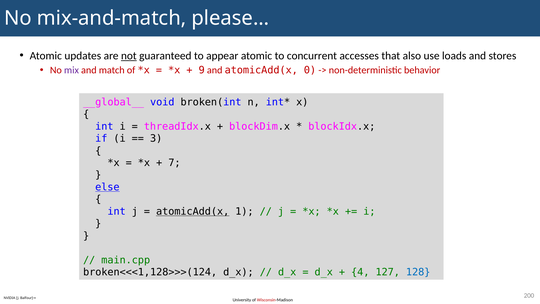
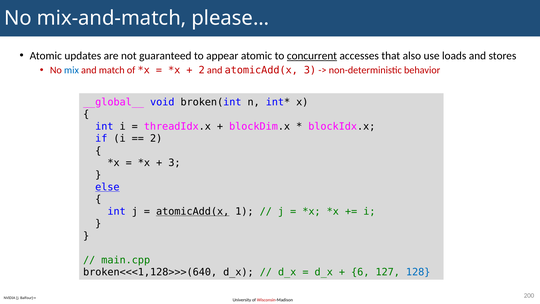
not underline: present -> none
concurrent underline: none -> present
mix colour: purple -> blue
9 at (202, 70): 9 -> 2
atomicAdd(x 0: 0 -> 3
3 at (156, 138): 3 -> 2
7 at (174, 163): 7 -> 3
broken<<<1,128>>>(124: broken<<<1,128>>>(124 -> broken<<<1,128>>>(640
4: 4 -> 6
